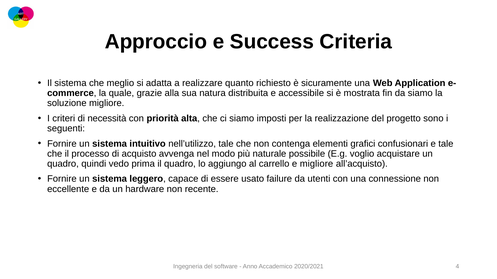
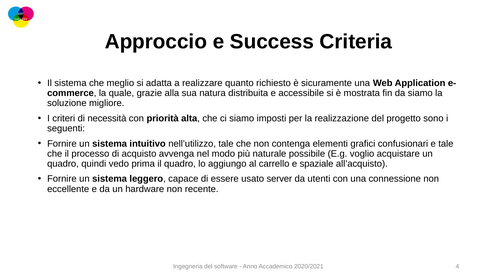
e migliore: migliore -> spaziale
failure: failure -> server
